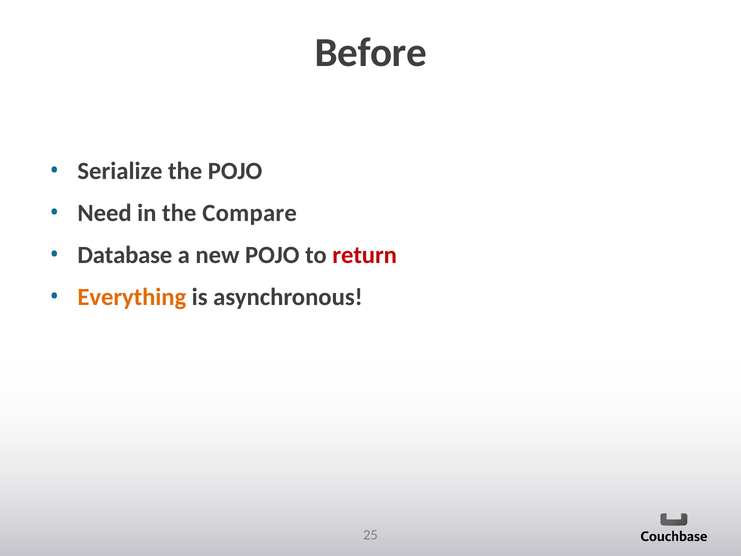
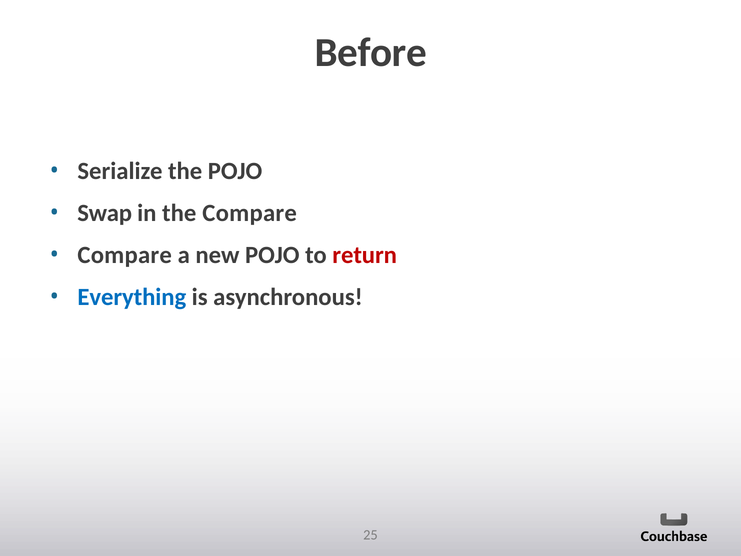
Need: Need -> Swap
Database at (125, 255): Database -> Compare
Everything colour: orange -> blue
